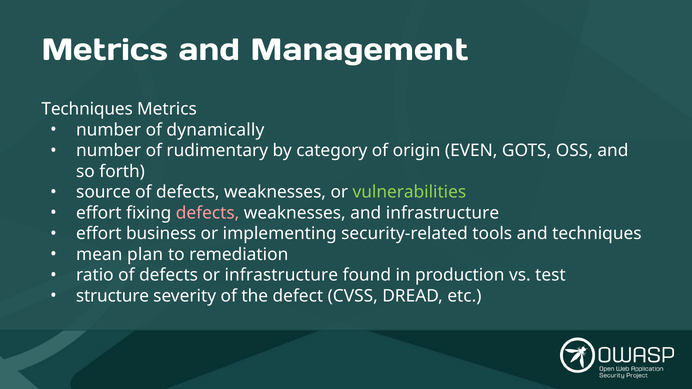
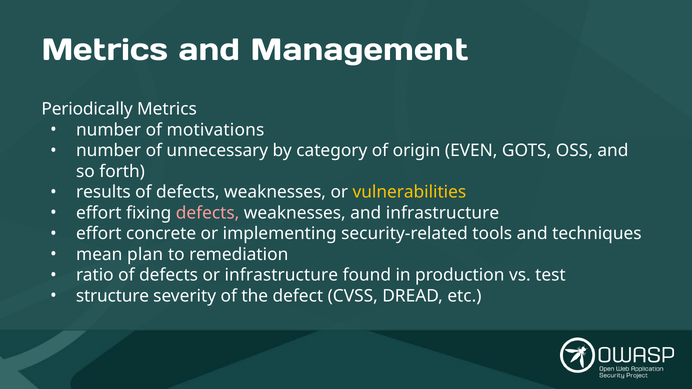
Techniques at (87, 109): Techniques -> Periodically
dynamically: dynamically -> motivations
rudimentary: rudimentary -> unnecessary
source: source -> results
vulnerabilities colour: light green -> yellow
business: business -> concrete
